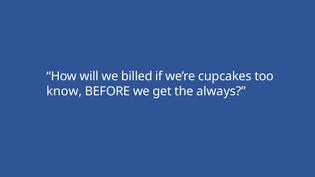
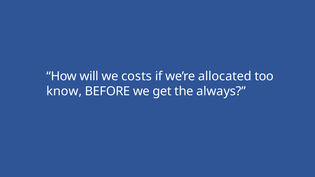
billed: billed -> costs
cupcakes: cupcakes -> allocated
